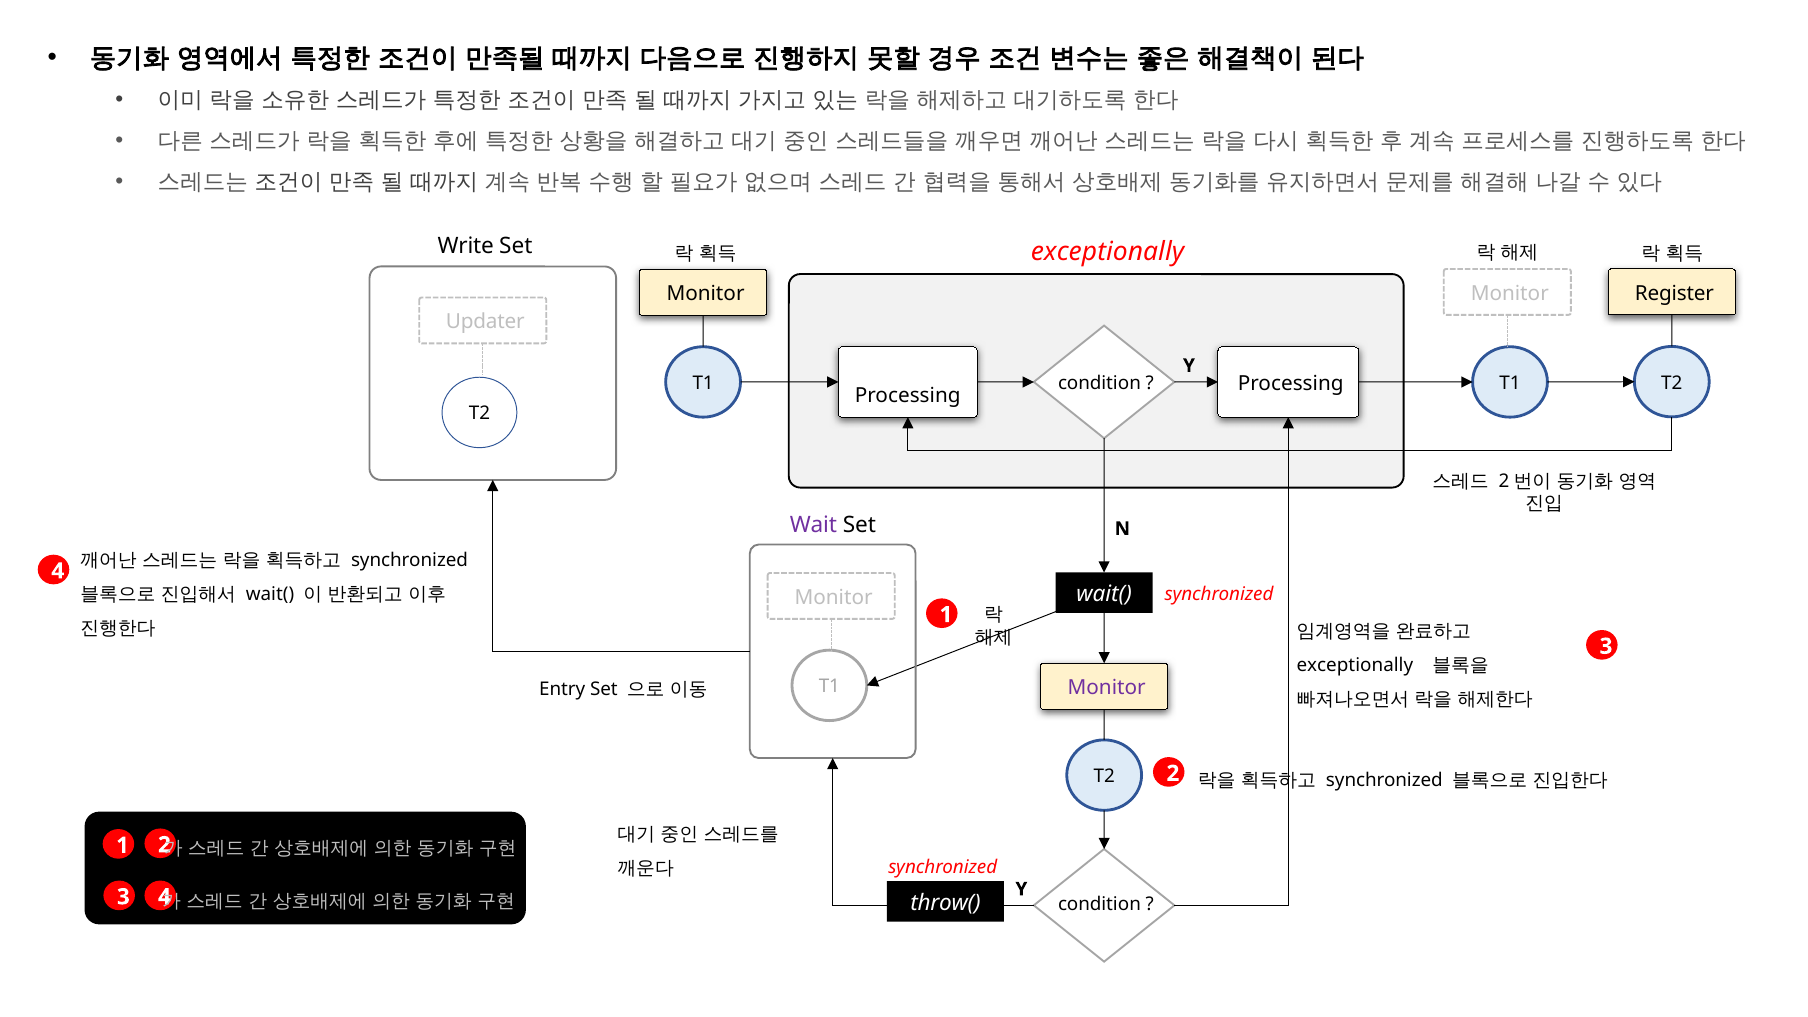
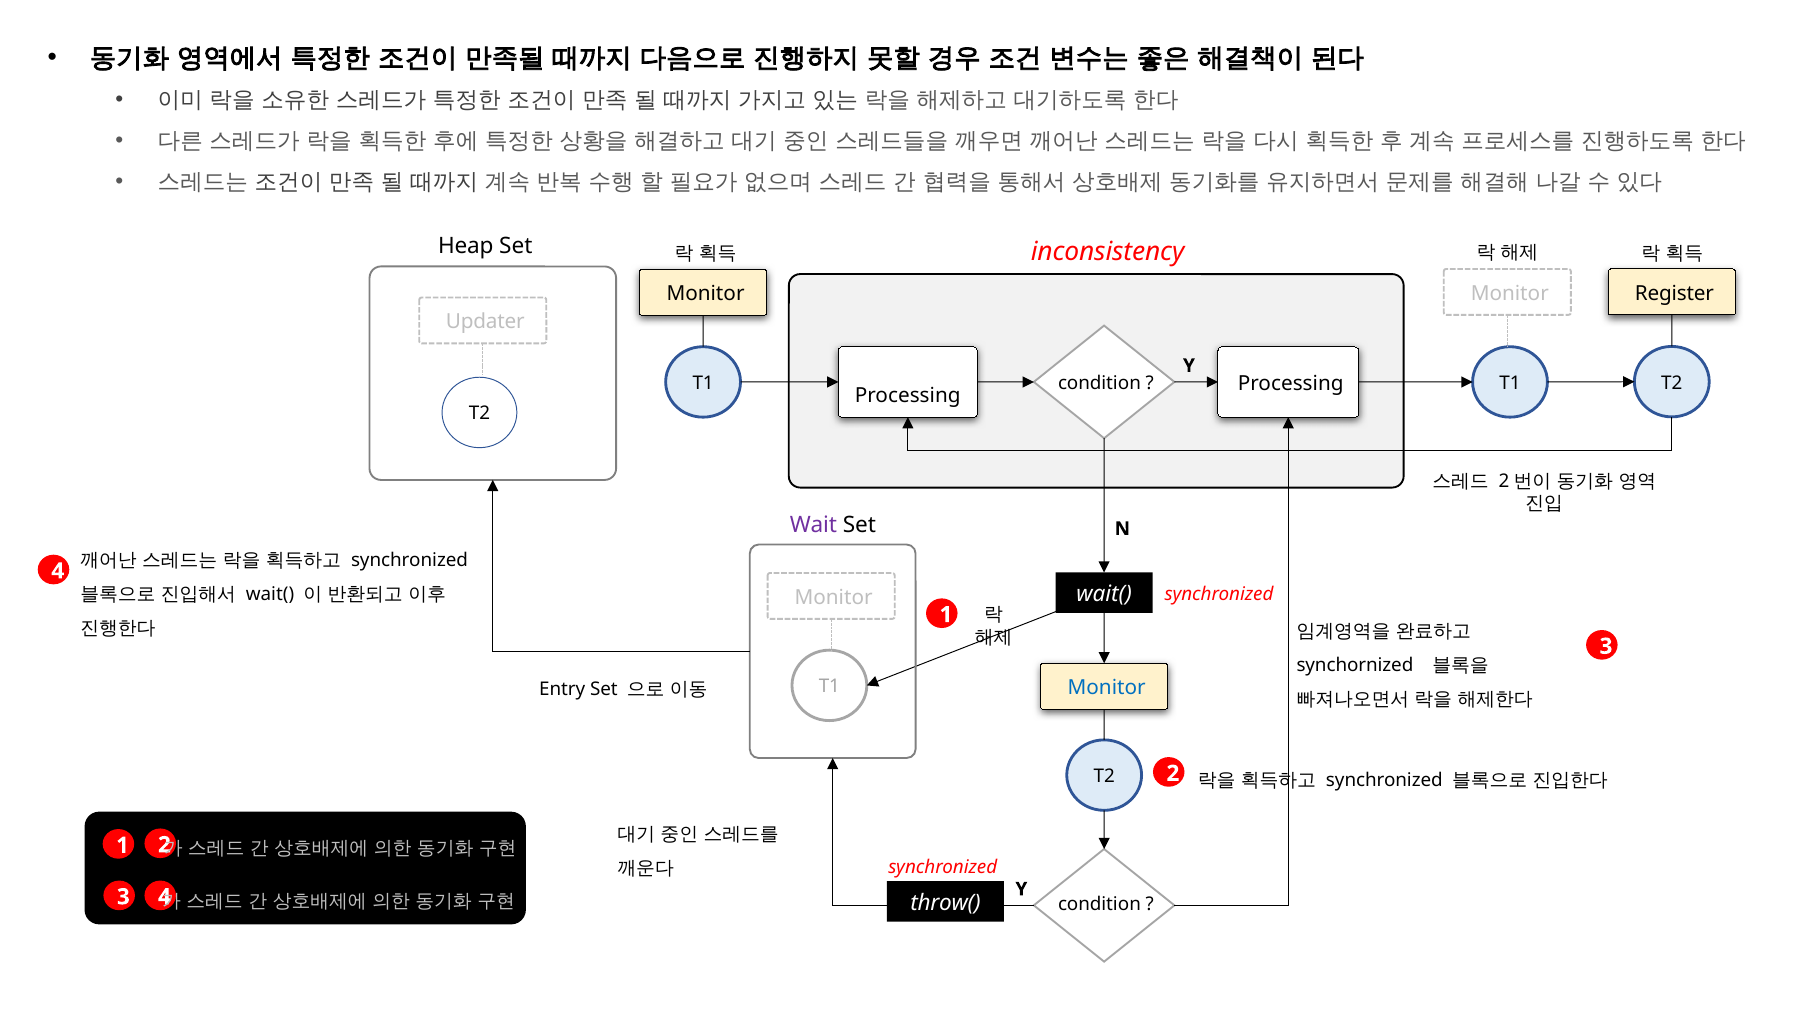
Write: Write -> Heap
exceptionally at (1107, 252): exceptionally -> inconsistency
exceptionally at (1355, 665): exceptionally -> synchornized
Monitor at (1107, 687) colour: purple -> blue
